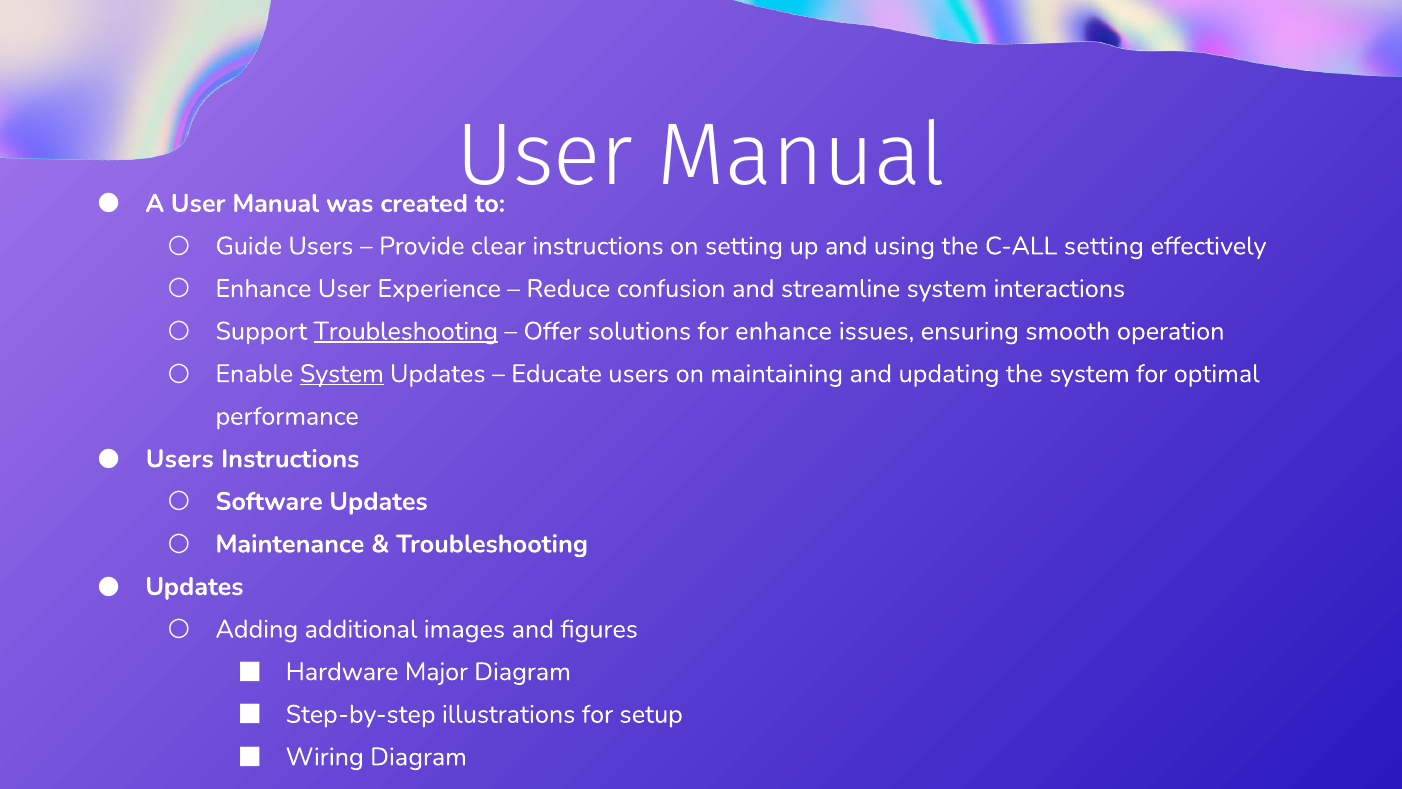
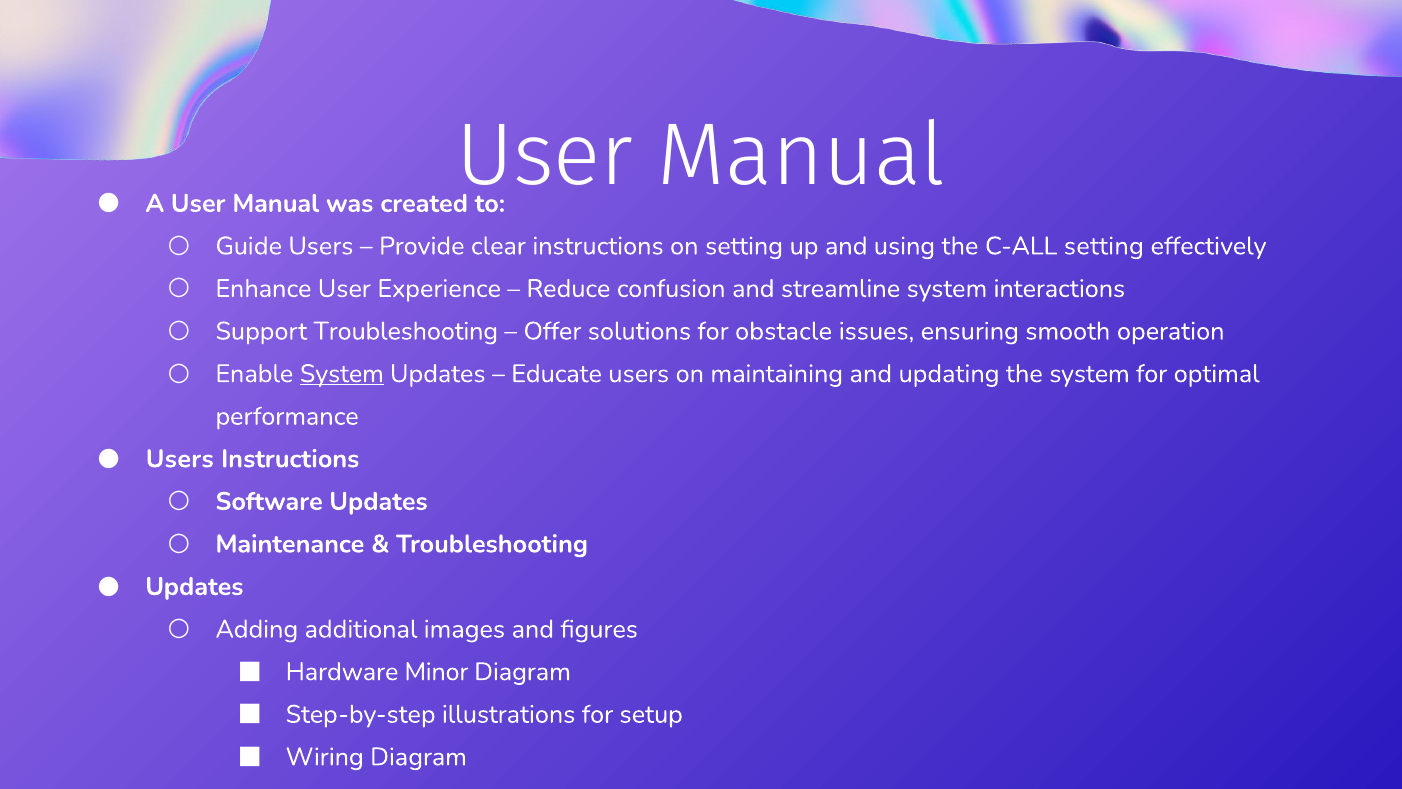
Troubleshooting at (406, 331) underline: present -> none
for enhance: enhance -> obstacle
Major: Major -> Minor
